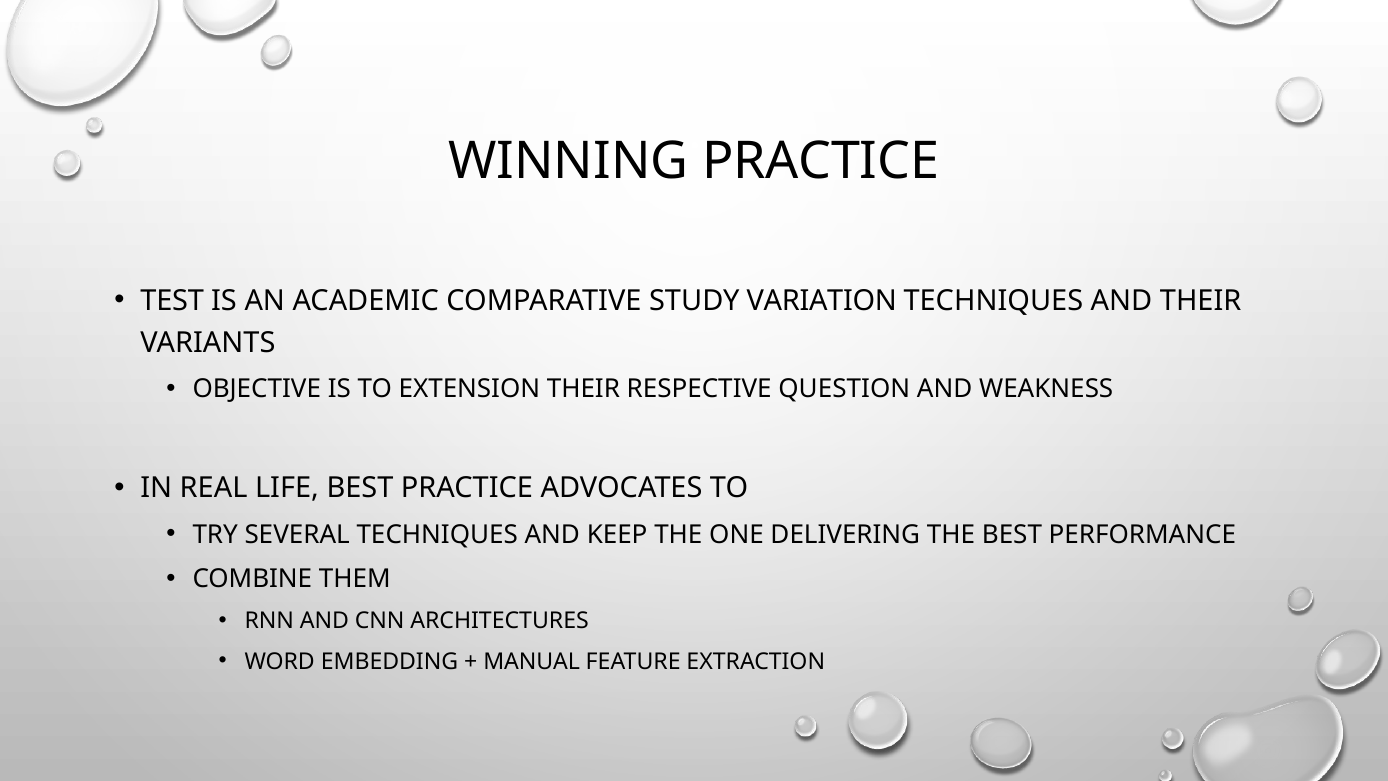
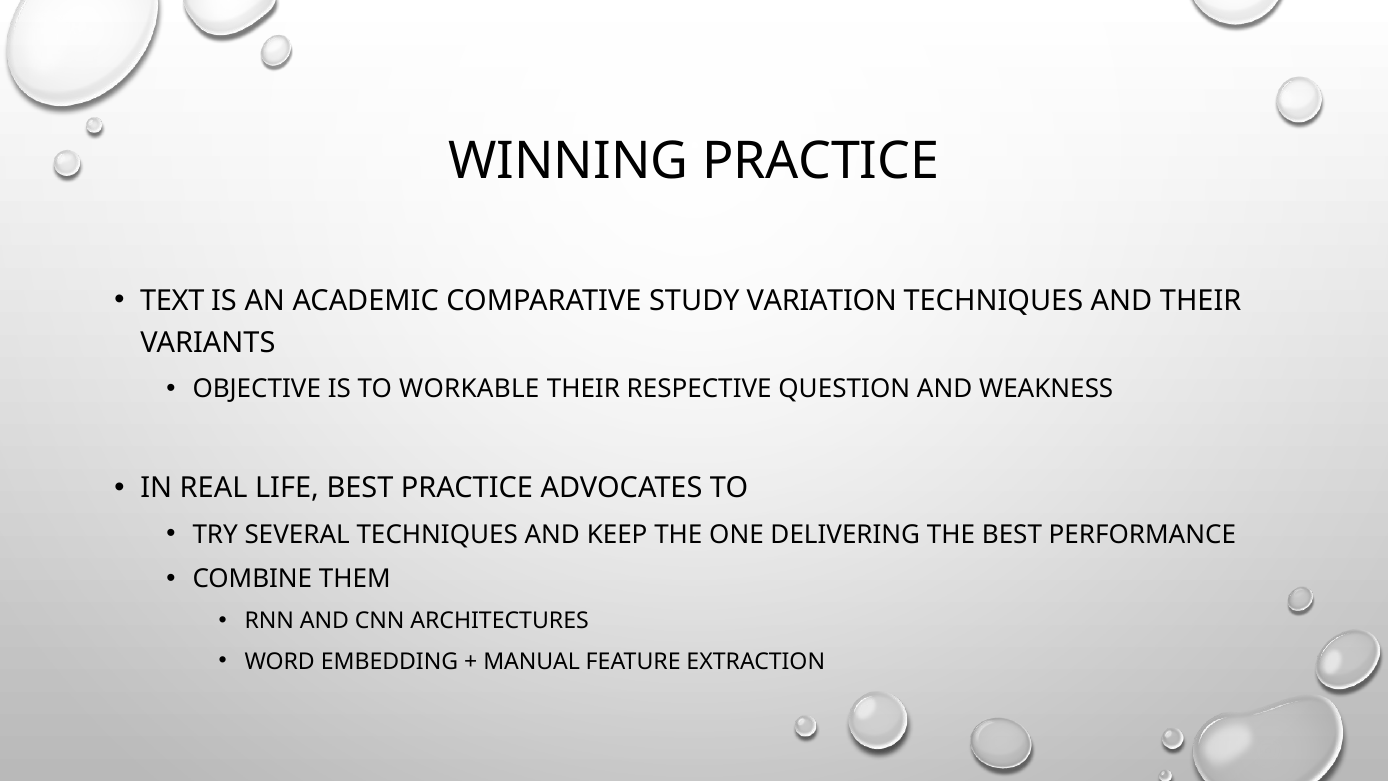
TEST: TEST -> TEXT
EXTENSION: EXTENSION -> WORKABLE
